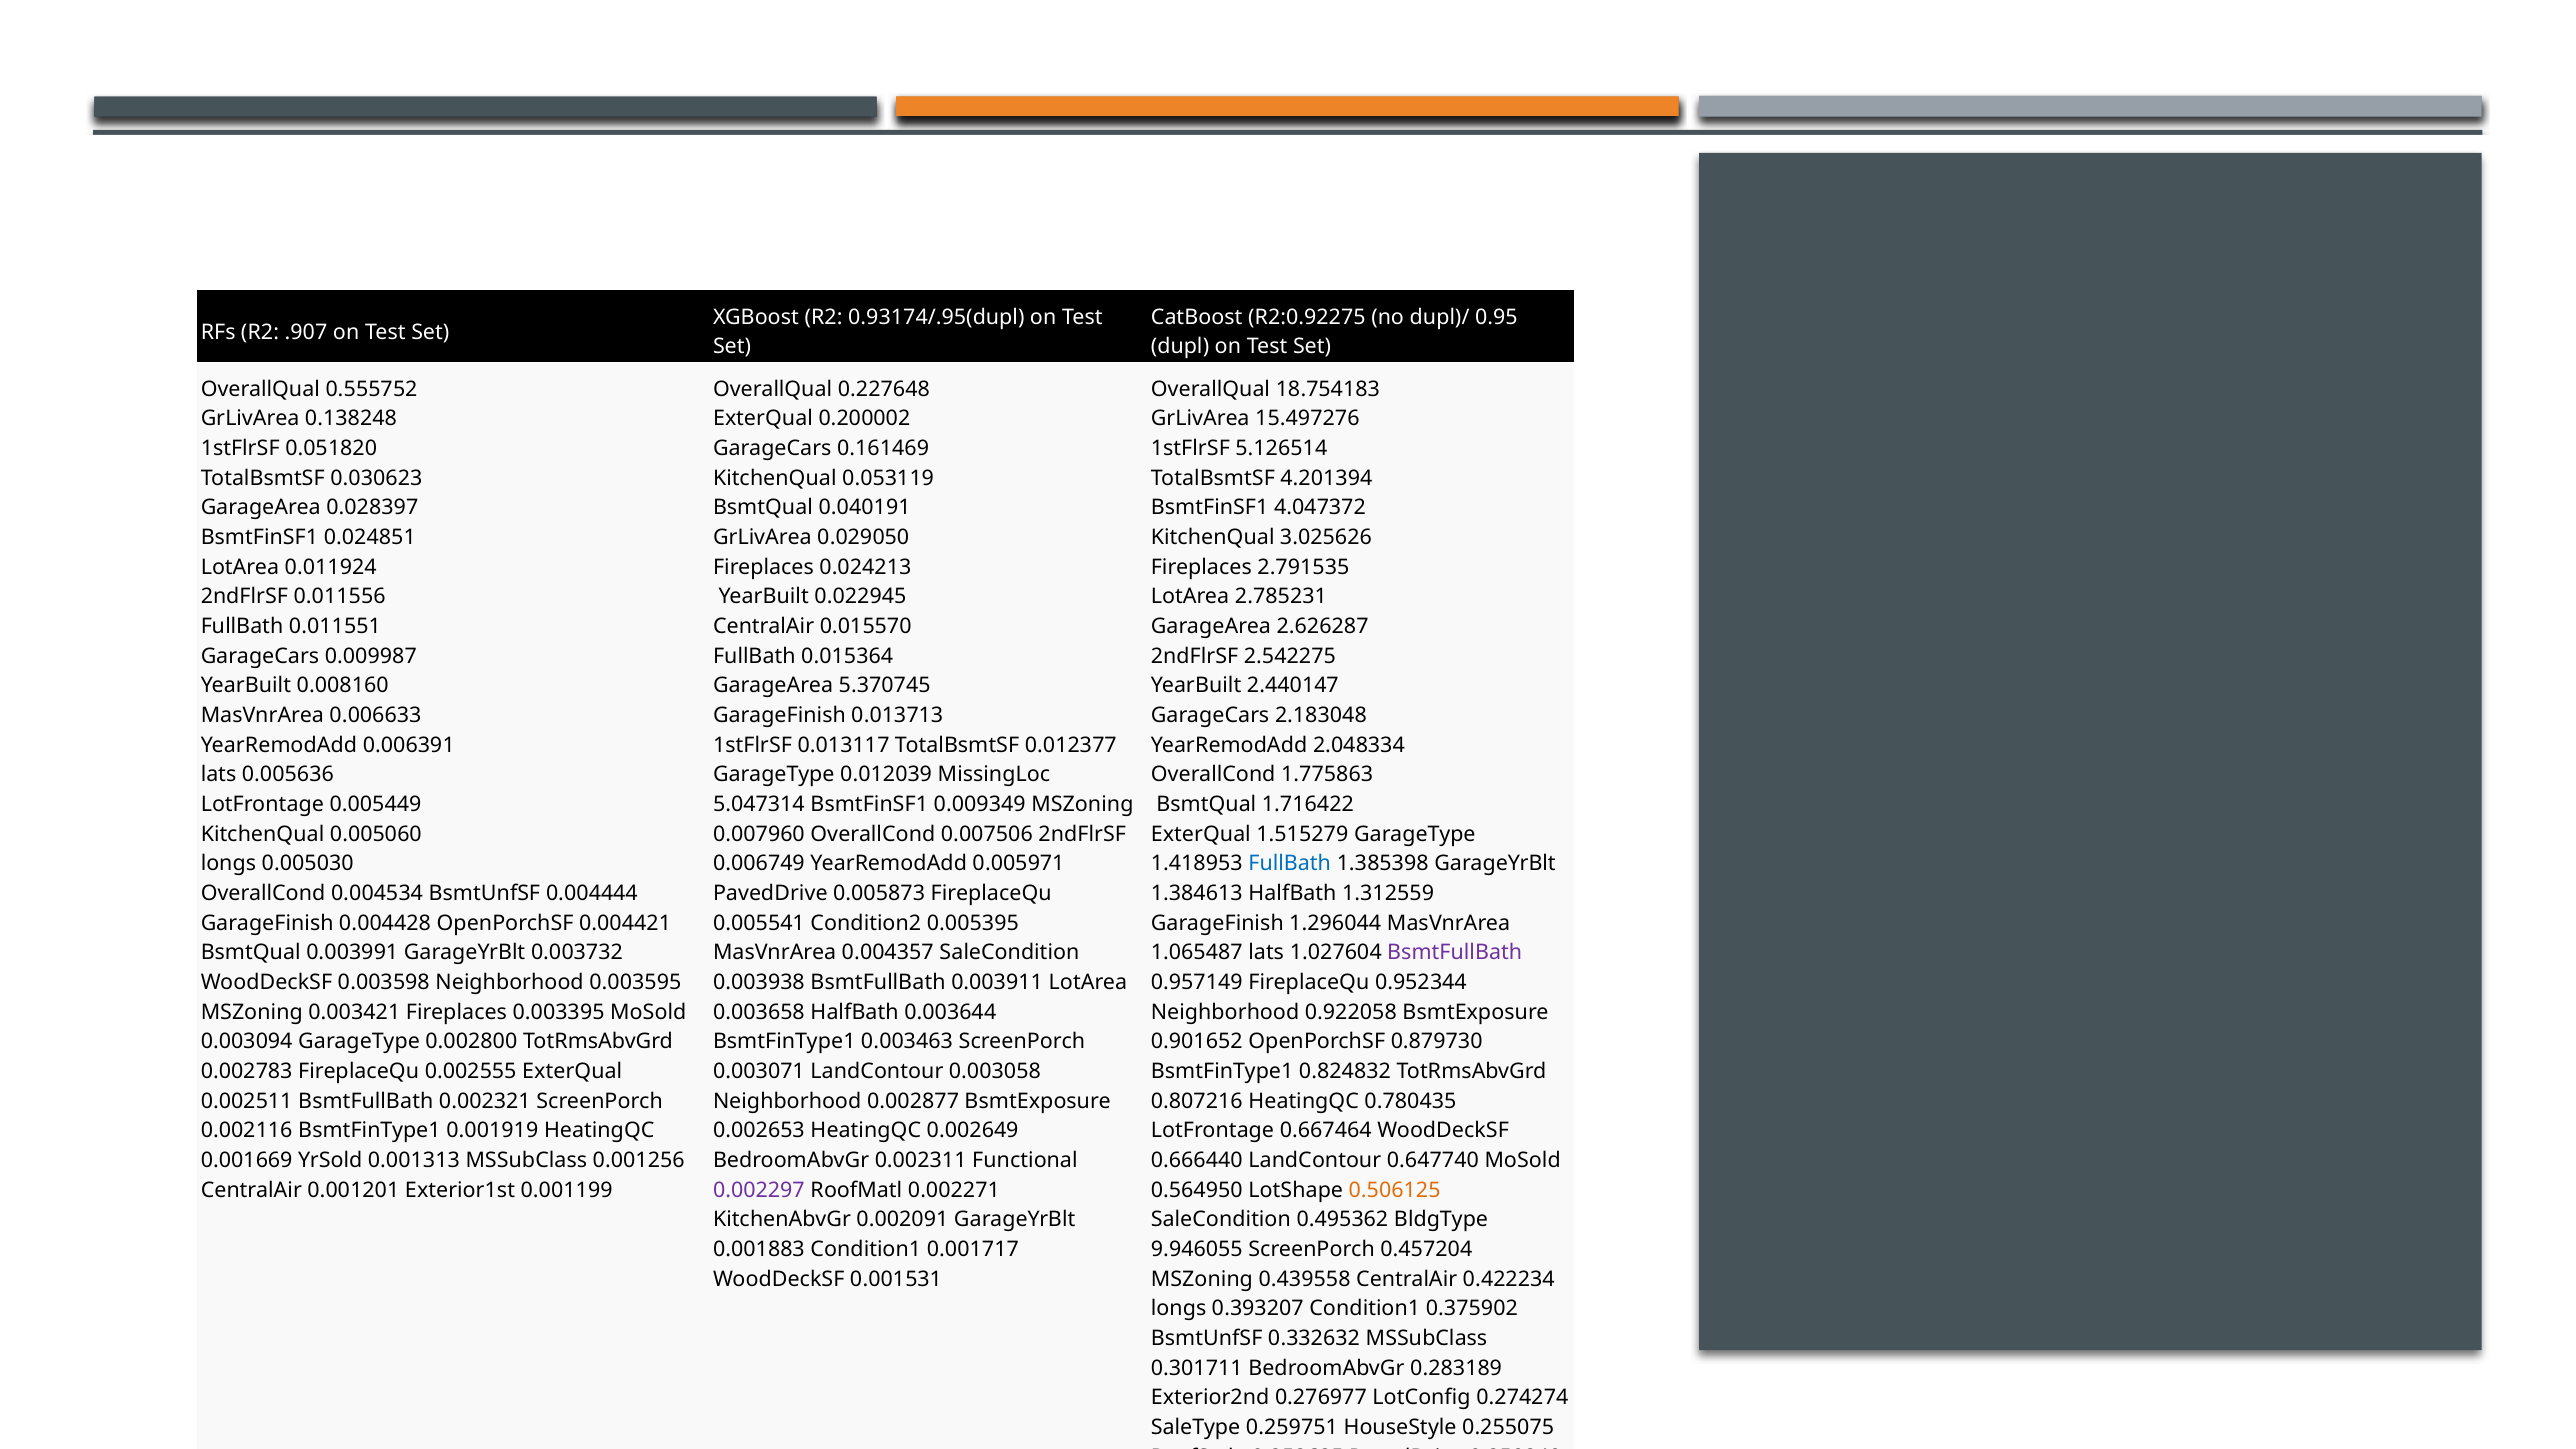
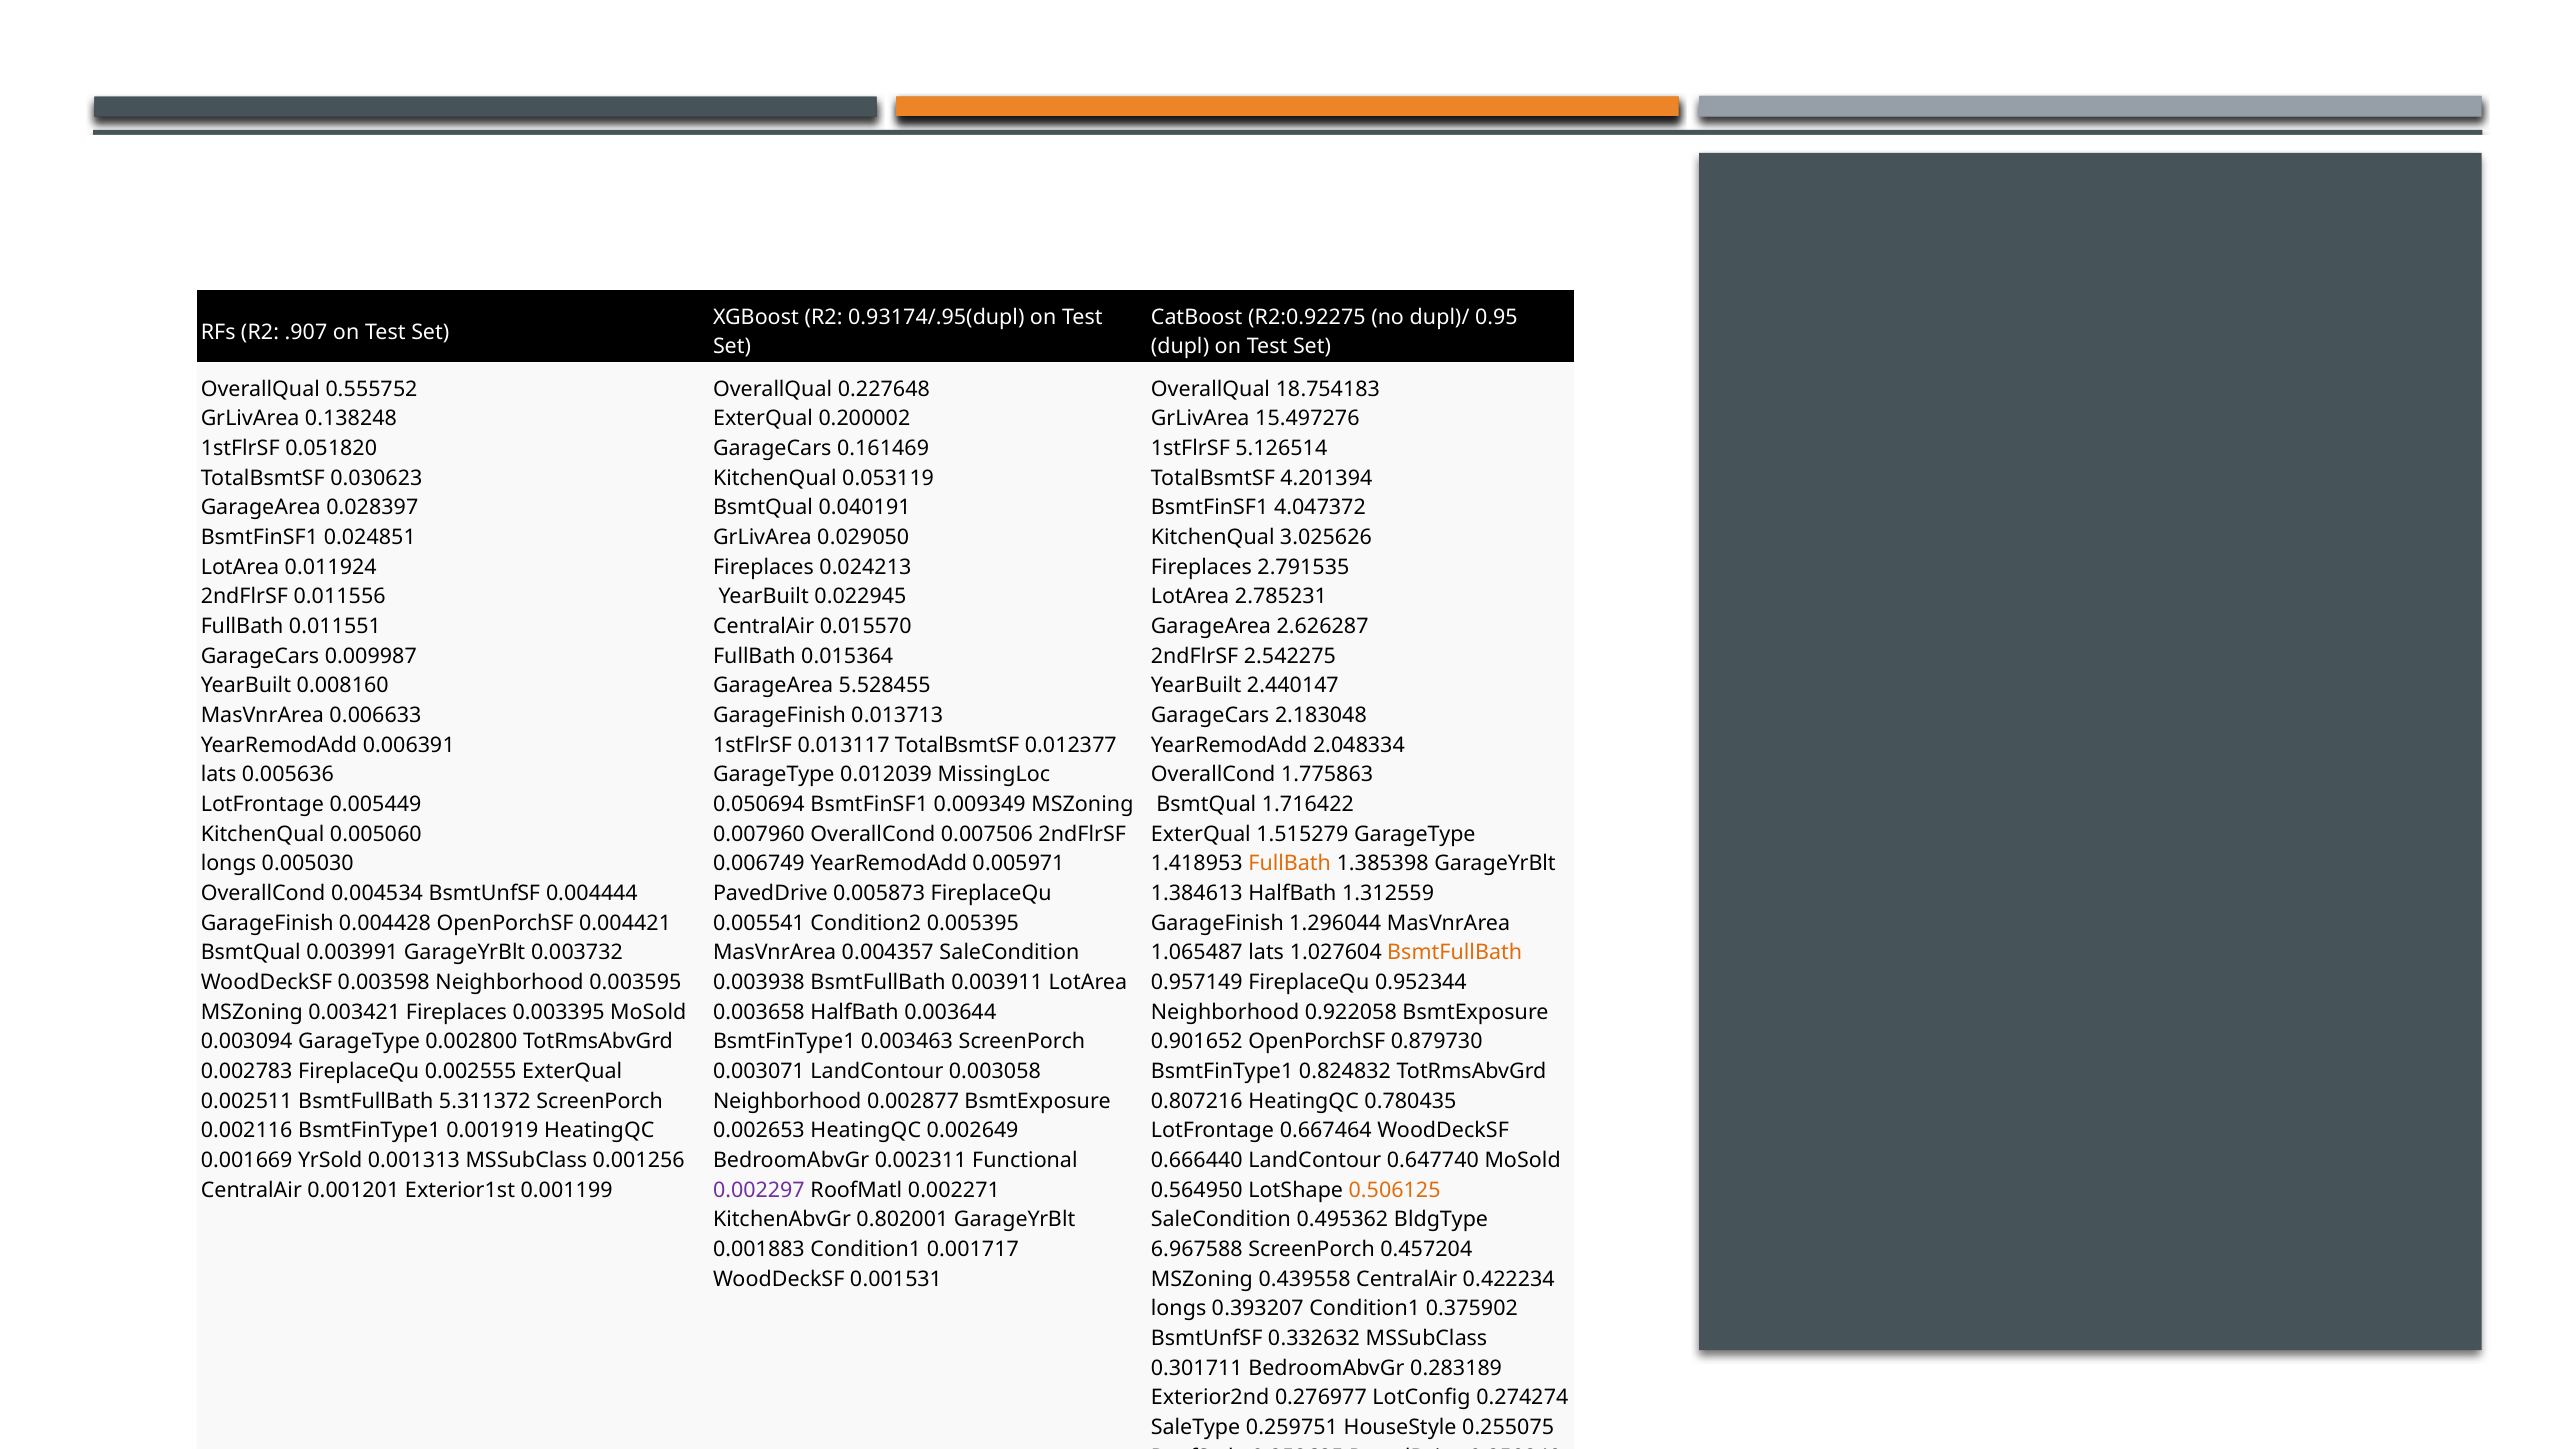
5.370745: 5.370745 -> 5.528455
5.047314: 5.047314 -> 0.050694
FullBath at (1290, 864) colour: blue -> orange
BsmtFullBath at (1455, 953) colour: purple -> orange
0.002321: 0.002321 -> 5.311372
0.002091: 0.002091 -> 0.802001
9.946055: 9.946055 -> 6.967588
